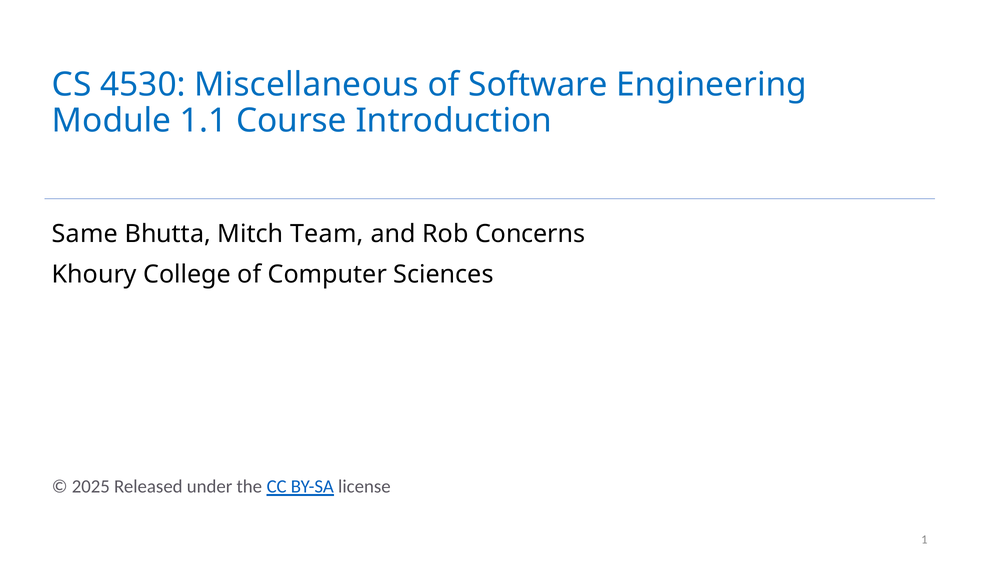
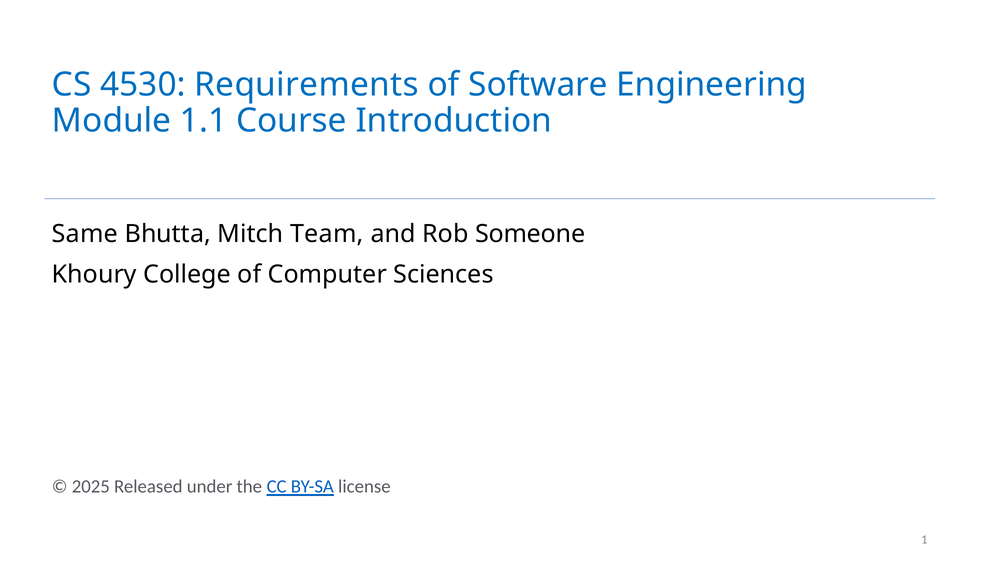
Miscellaneous: Miscellaneous -> Requirements
Concerns: Concerns -> Someone
